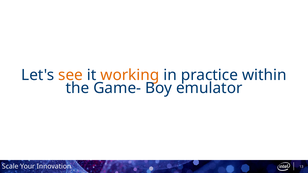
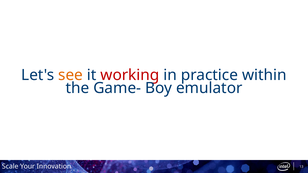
working colour: orange -> red
